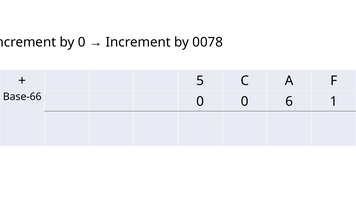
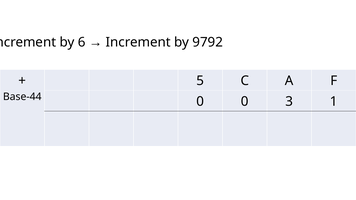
by 0: 0 -> 6
0078: 0078 -> 9792
Base-66: Base-66 -> Base-44
6: 6 -> 3
